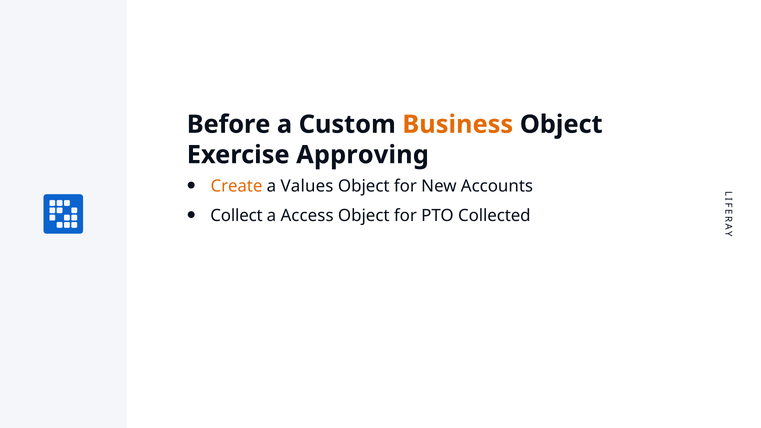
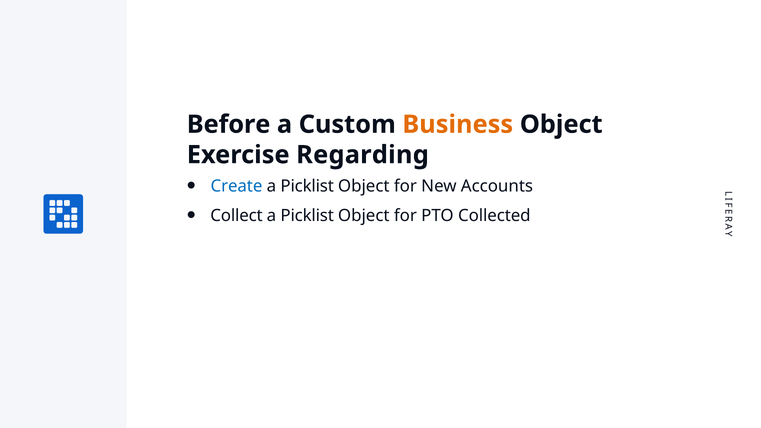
Approving: Approving -> Regarding
Create colour: orange -> blue
Values at (307, 186): Values -> Picklist
Access at (307, 216): Access -> Picklist
